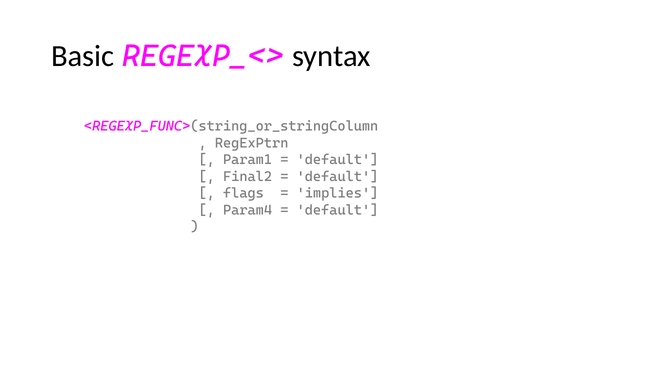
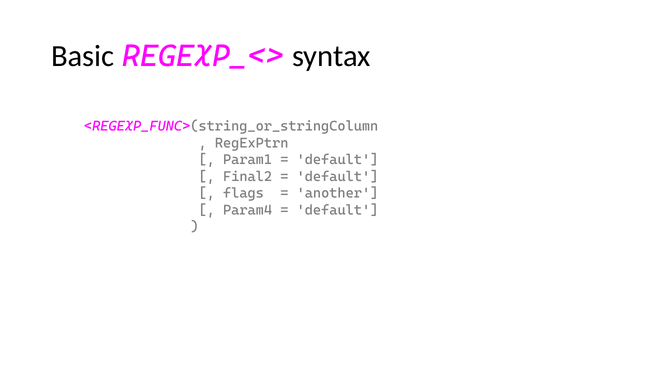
implies: implies -> another
